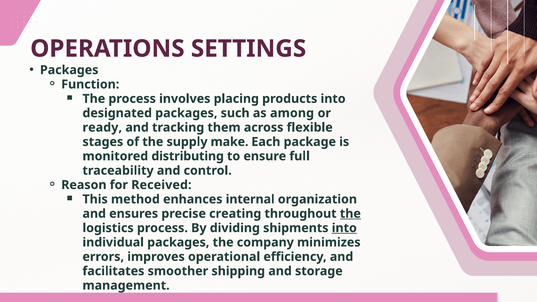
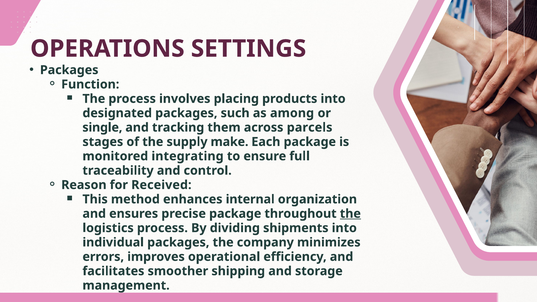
ready: ready -> single
flexible: flexible -> parcels
distributing: distributing -> integrating
precise creating: creating -> package
into at (344, 228) underline: present -> none
